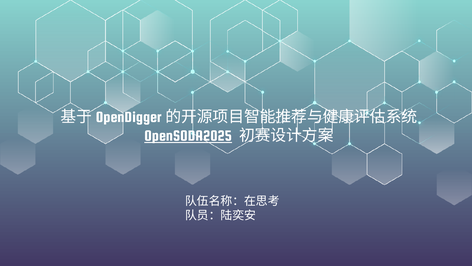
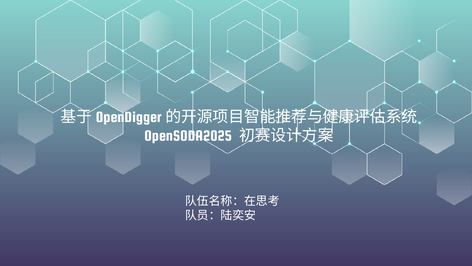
OpenSODA2025 underline: present -> none
